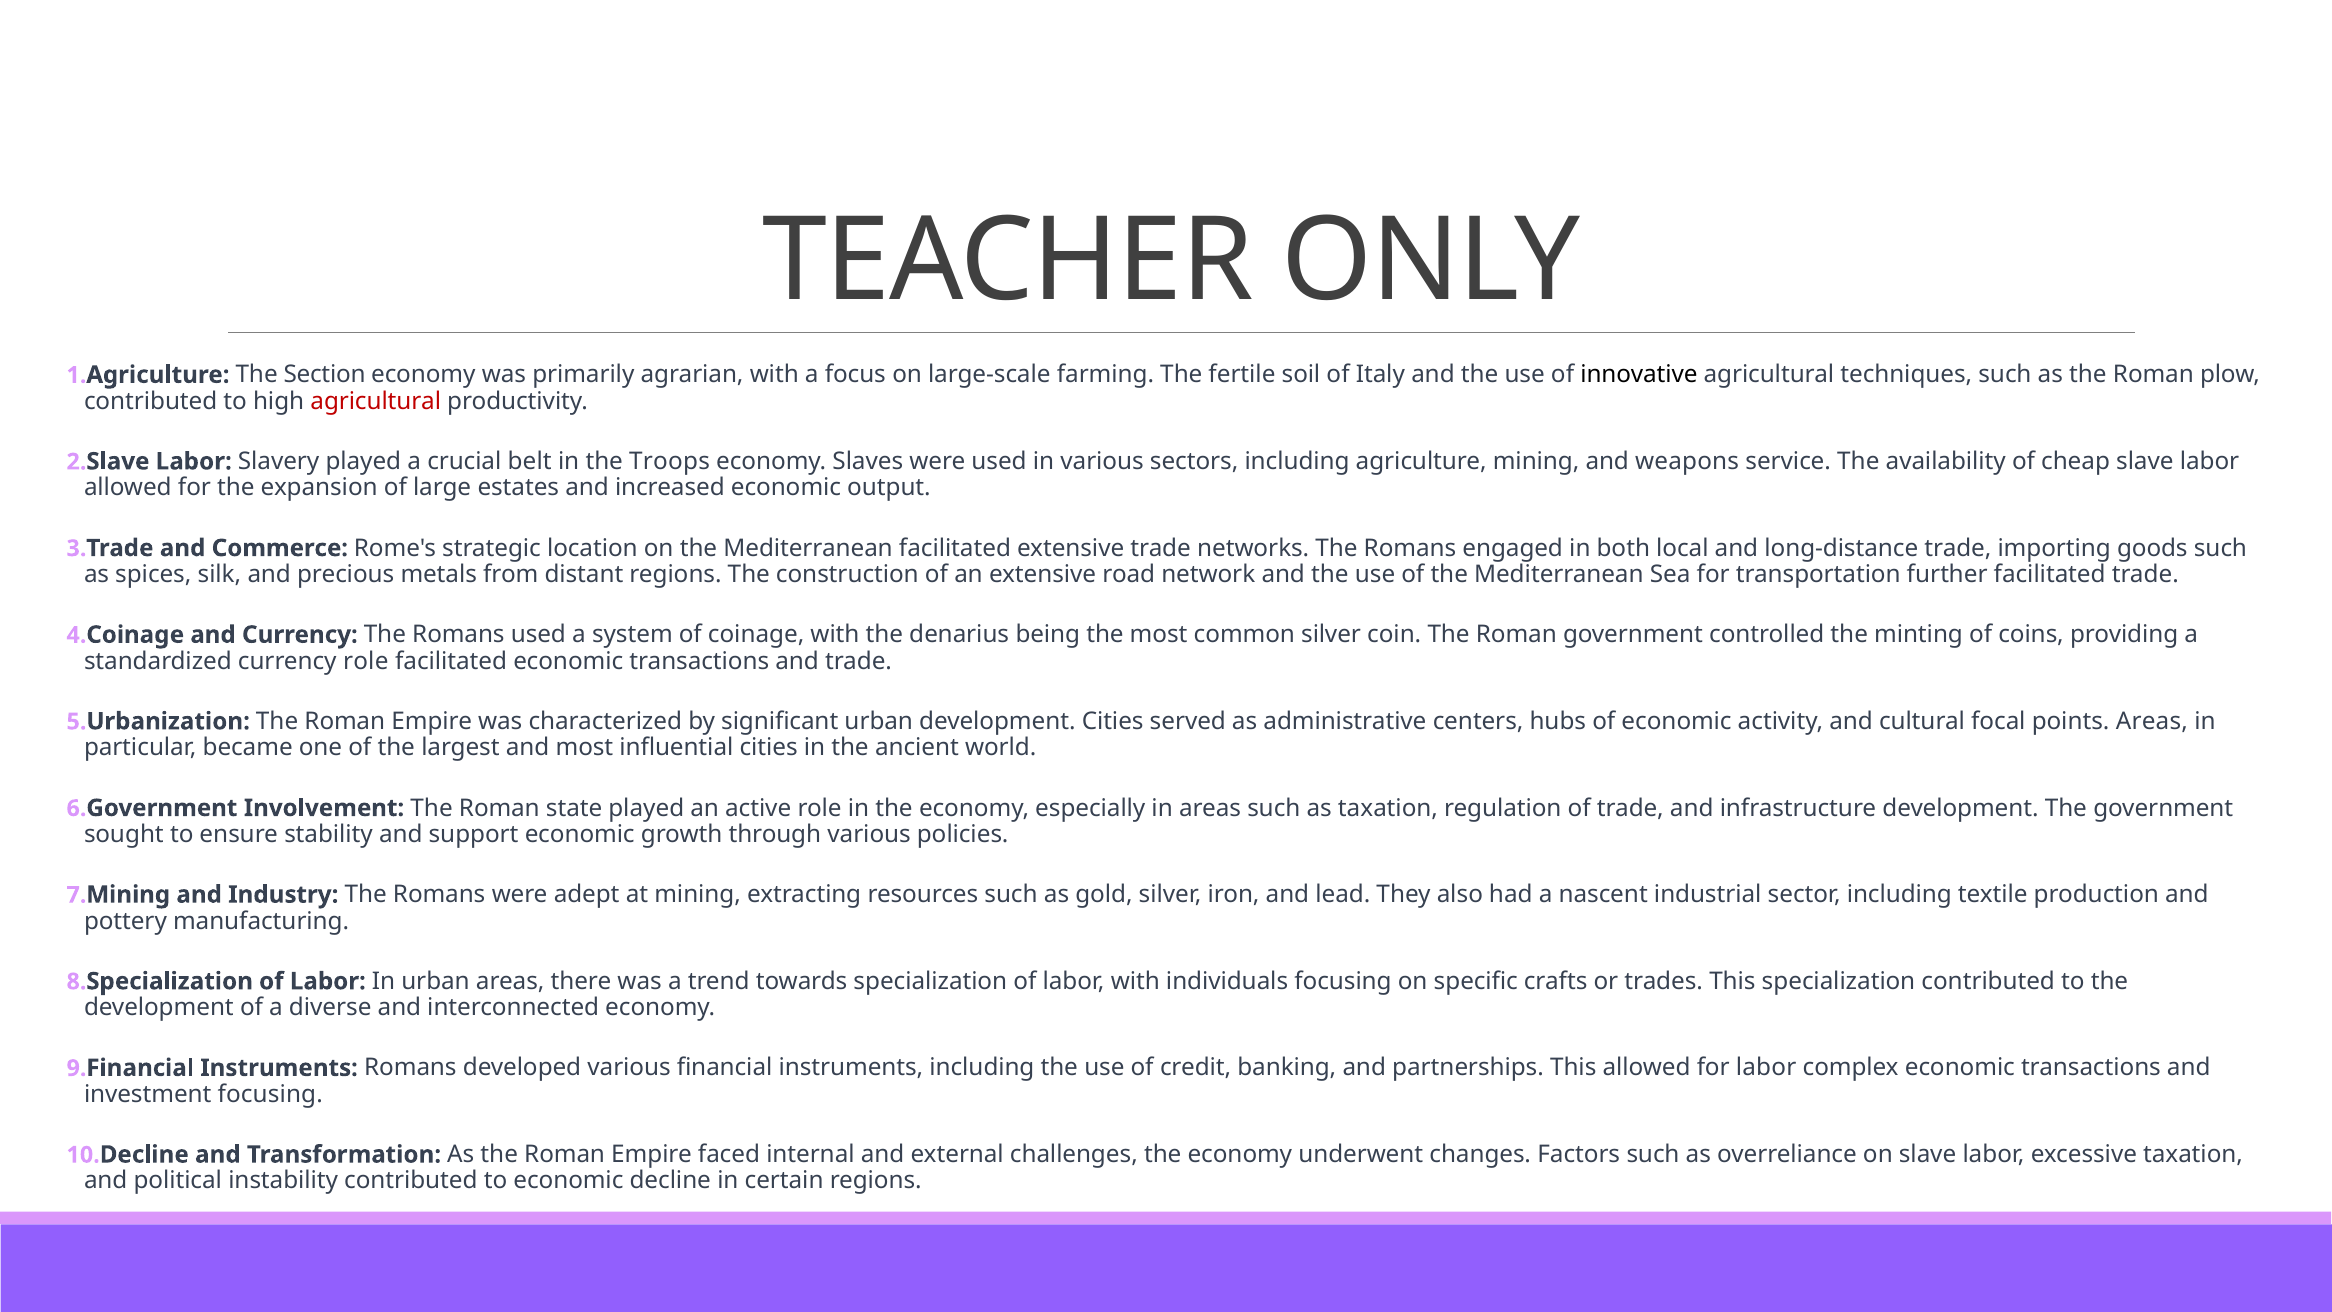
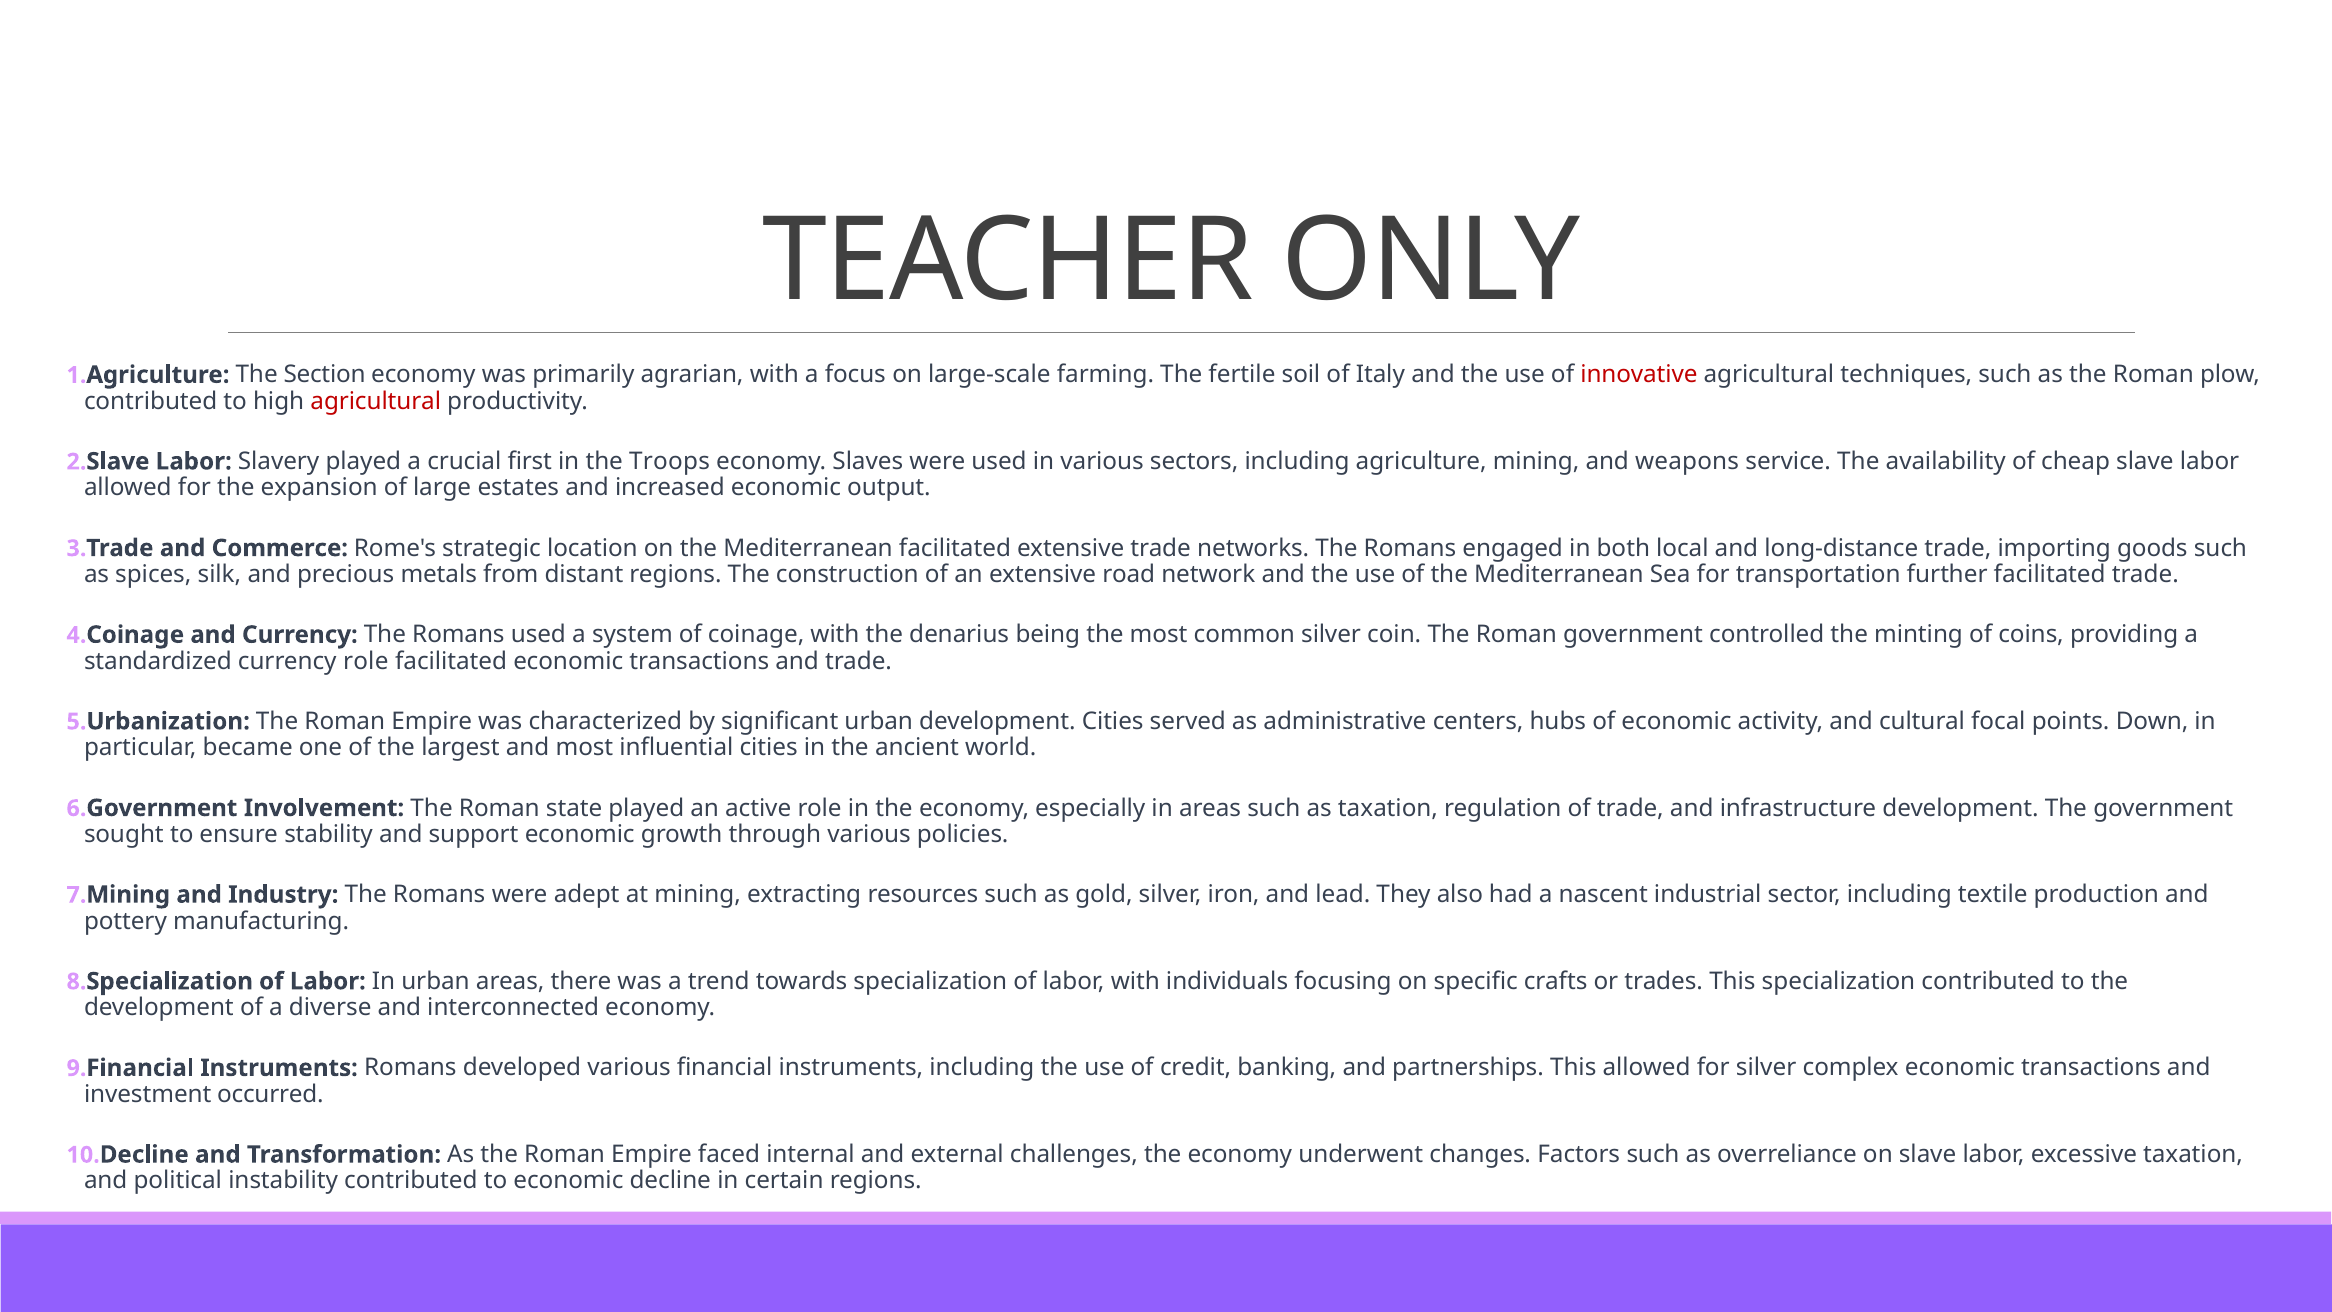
innovative colour: black -> red
belt: belt -> first
points Areas: Areas -> Down
for labor: labor -> silver
investment focusing: focusing -> occurred
